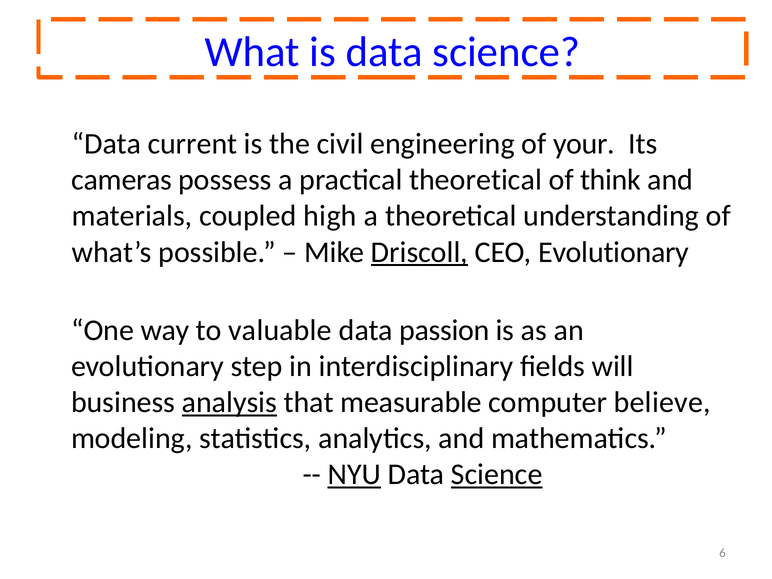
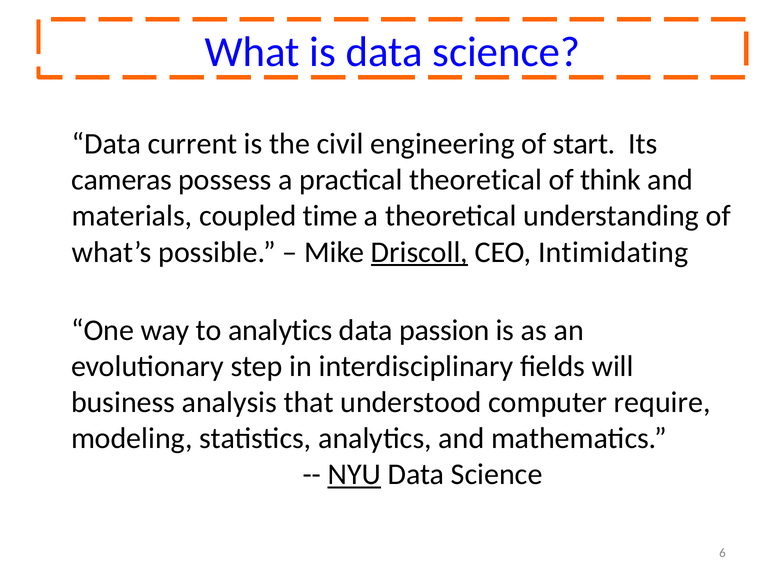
your: your -> start
high: high -> time
CEO Evolutionary: Evolutionary -> Intimidating
to valuable: valuable -> analytics
analysis underline: present -> none
measurable: measurable -> understood
believe: believe -> require
Science at (497, 475) underline: present -> none
